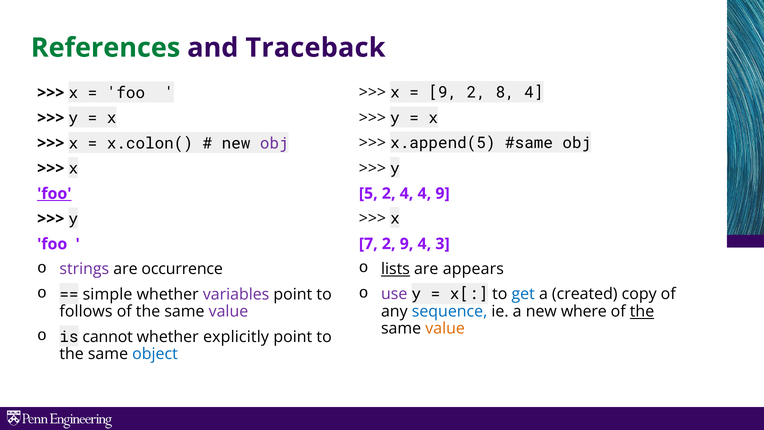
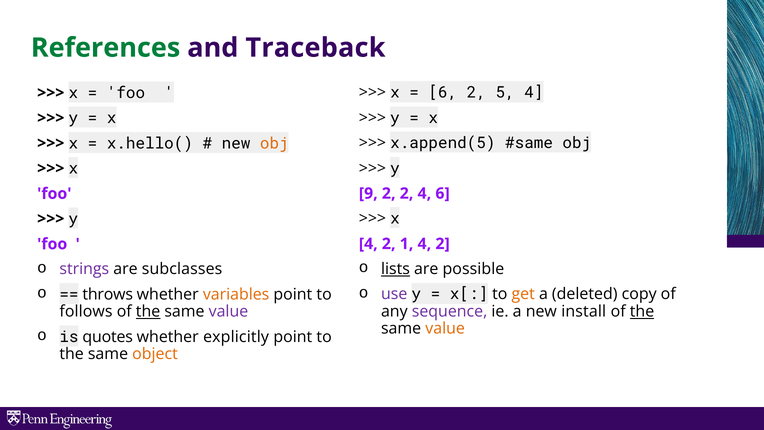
9 at (443, 93): 9 -> 6
8: 8 -> 5
x.colon(: x.colon( -> x.hello(
obj at (274, 143) colour: purple -> orange
5: 5 -> 9
2 4: 4 -> 2
4 9: 9 -> 6
foo at (54, 194) underline: present -> none
7 at (368, 244): 7 -> 4
2 9: 9 -> 1
3 at (443, 244): 3 -> 2
appears: appears -> possible
occurrence: occurrence -> subclasses
get colour: blue -> orange
created: created -> deleted
simple: simple -> throws
variables colour: purple -> orange
sequence colour: blue -> purple
where: where -> install
the at (148, 311) underline: none -> present
cannot: cannot -> quotes
object colour: blue -> orange
